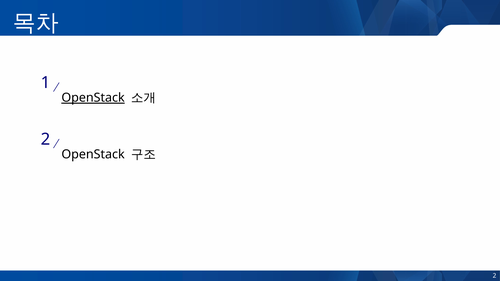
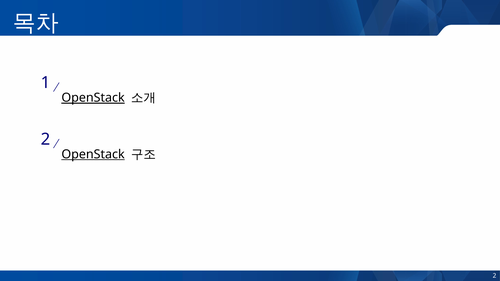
OpenStack at (93, 154) underline: none -> present
